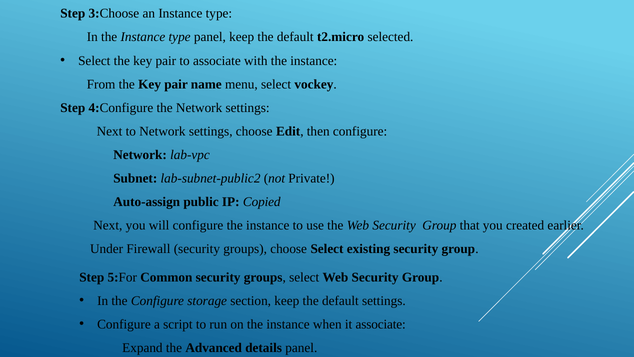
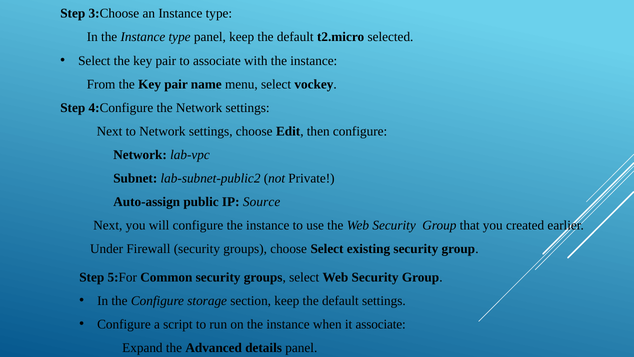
Copied: Copied -> Source
